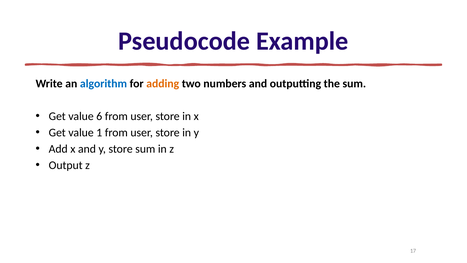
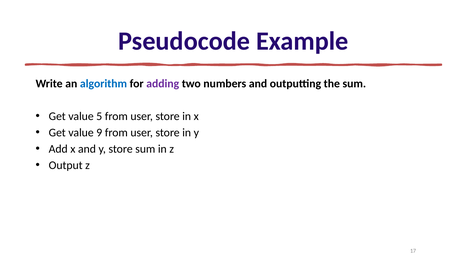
adding colour: orange -> purple
6: 6 -> 5
1: 1 -> 9
